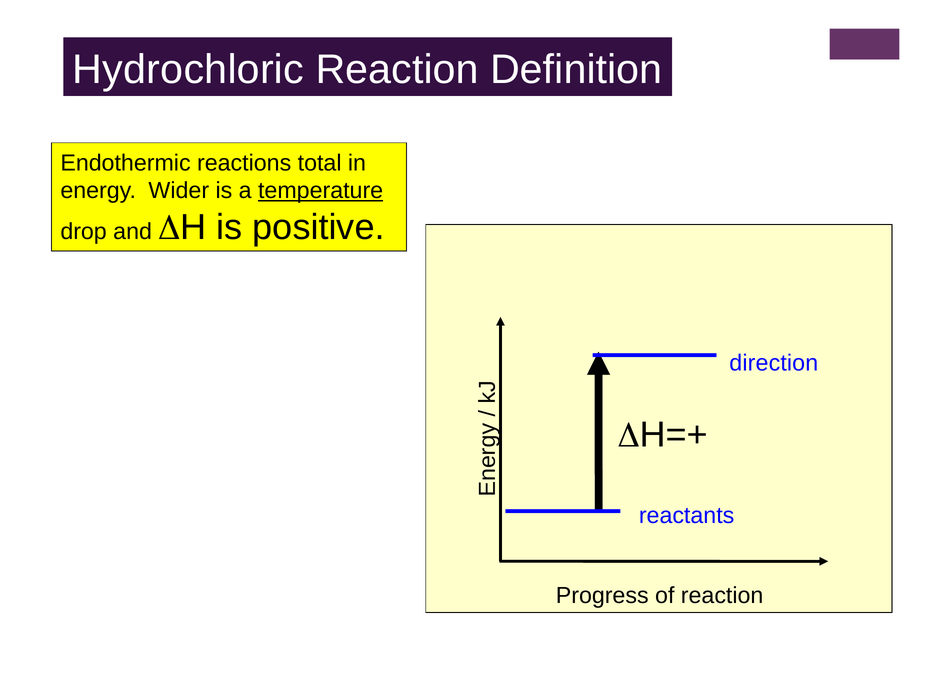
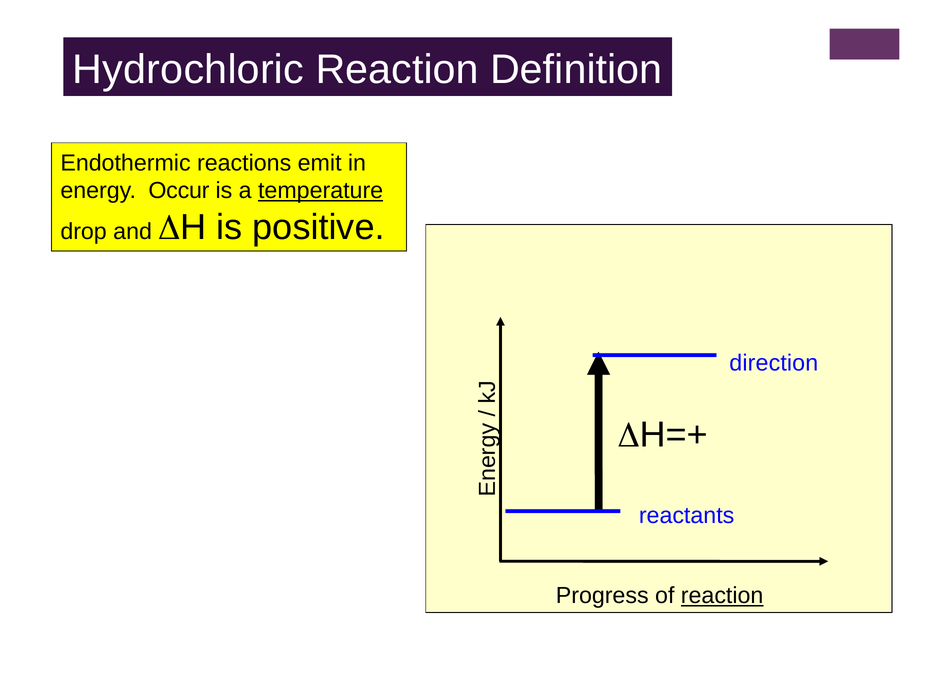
total: total -> emit
Wider: Wider -> Occur
reaction at (722, 596) underline: none -> present
